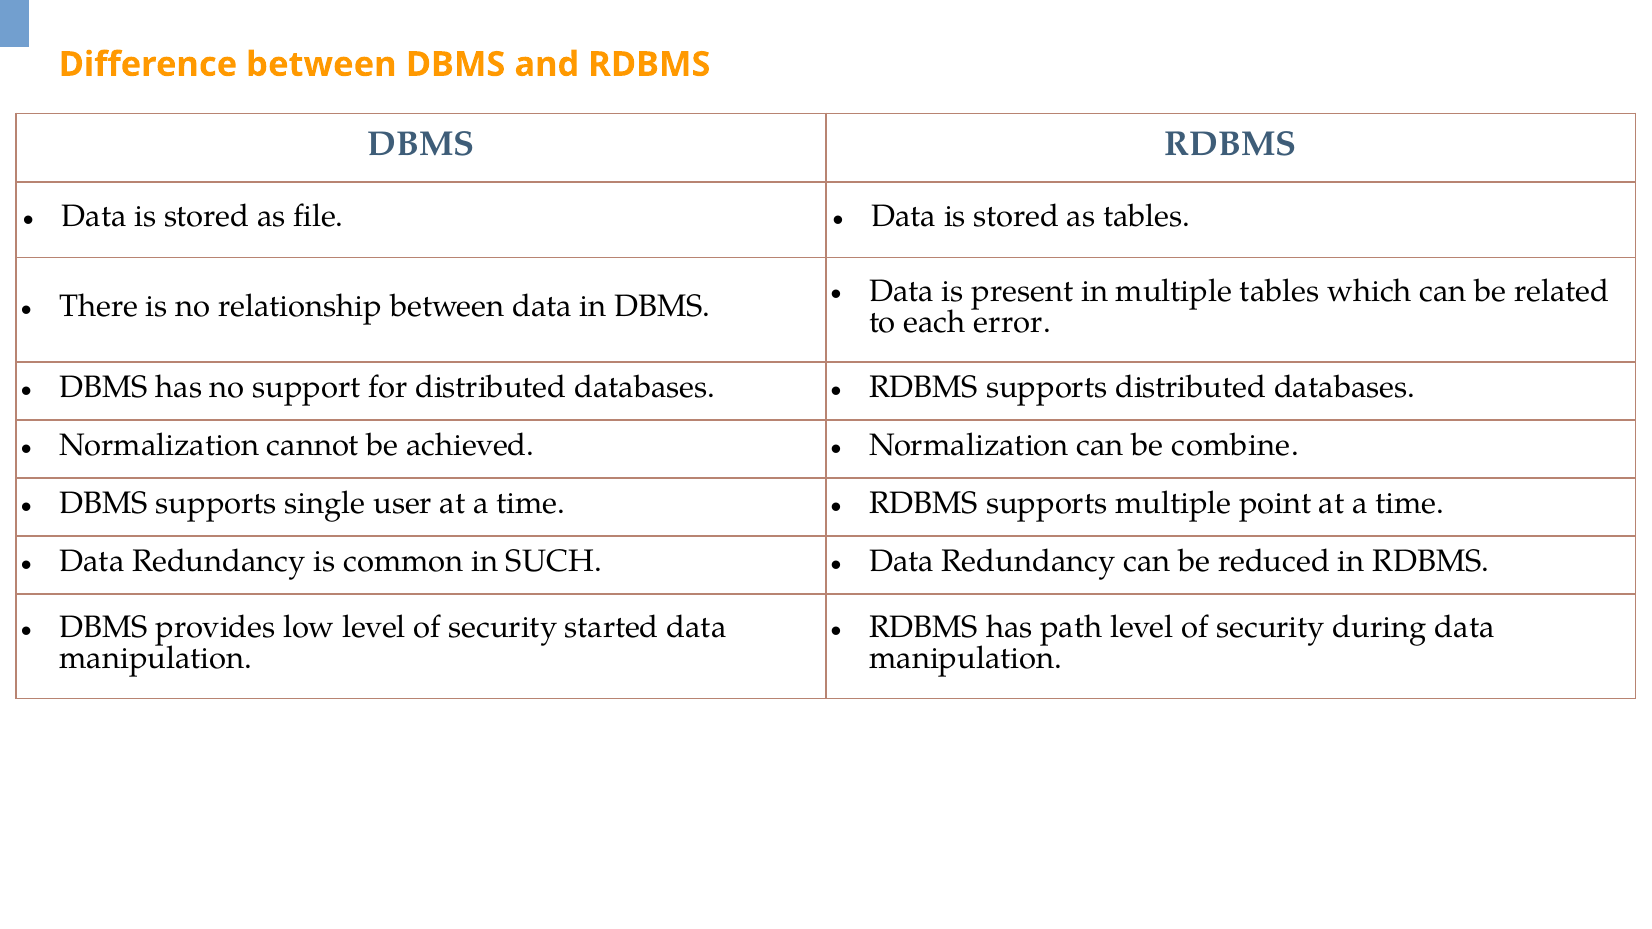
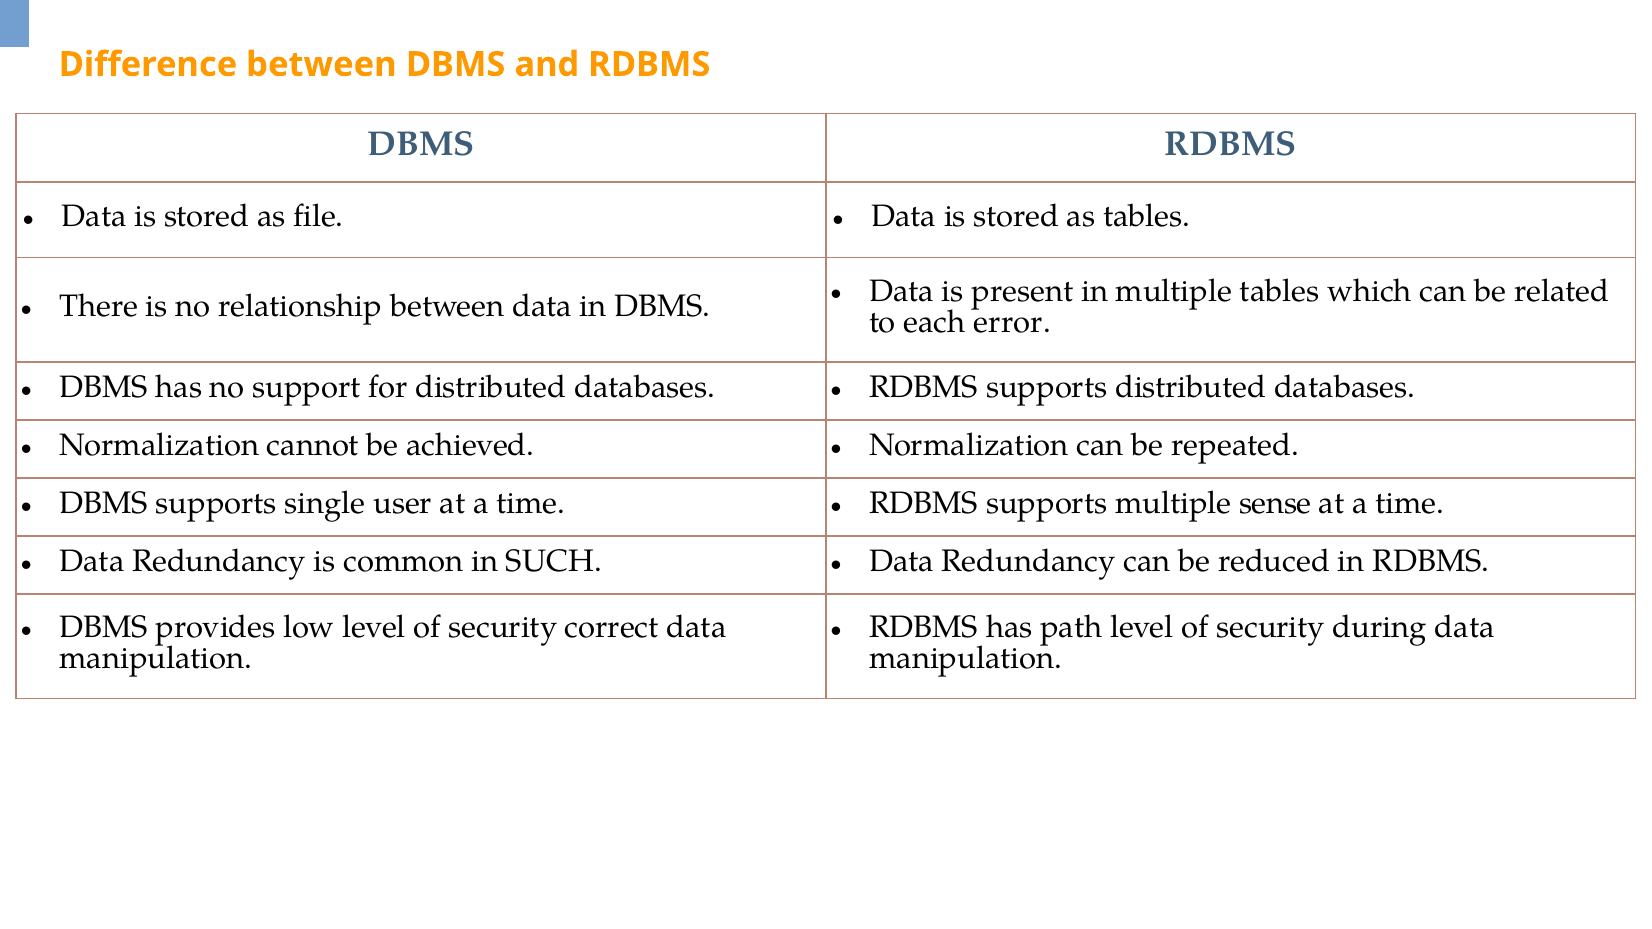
combine: combine -> repeated
point: point -> sense
started: started -> correct
